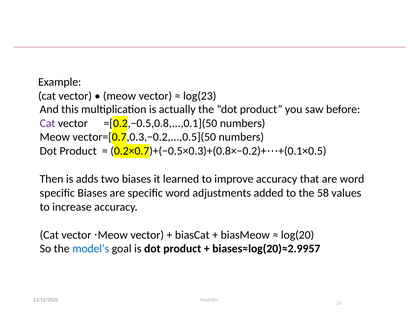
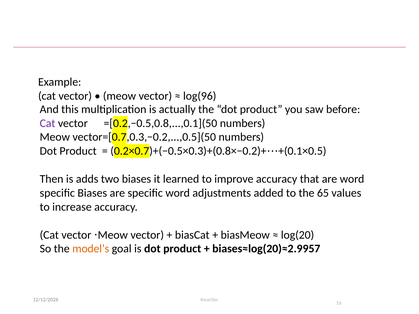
log(23: log(23 -> log(96
58: 58 -> 65
model’s colour: blue -> orange
